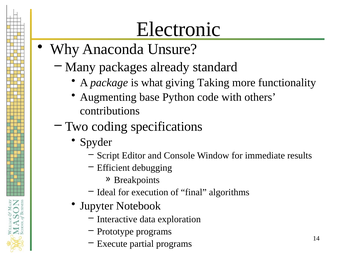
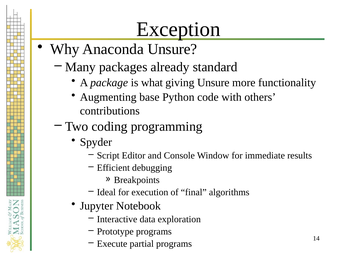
Electronic: Electronic -> Exception
giving Taking: Taking -> Unsure
specifications: specifications -> programming
